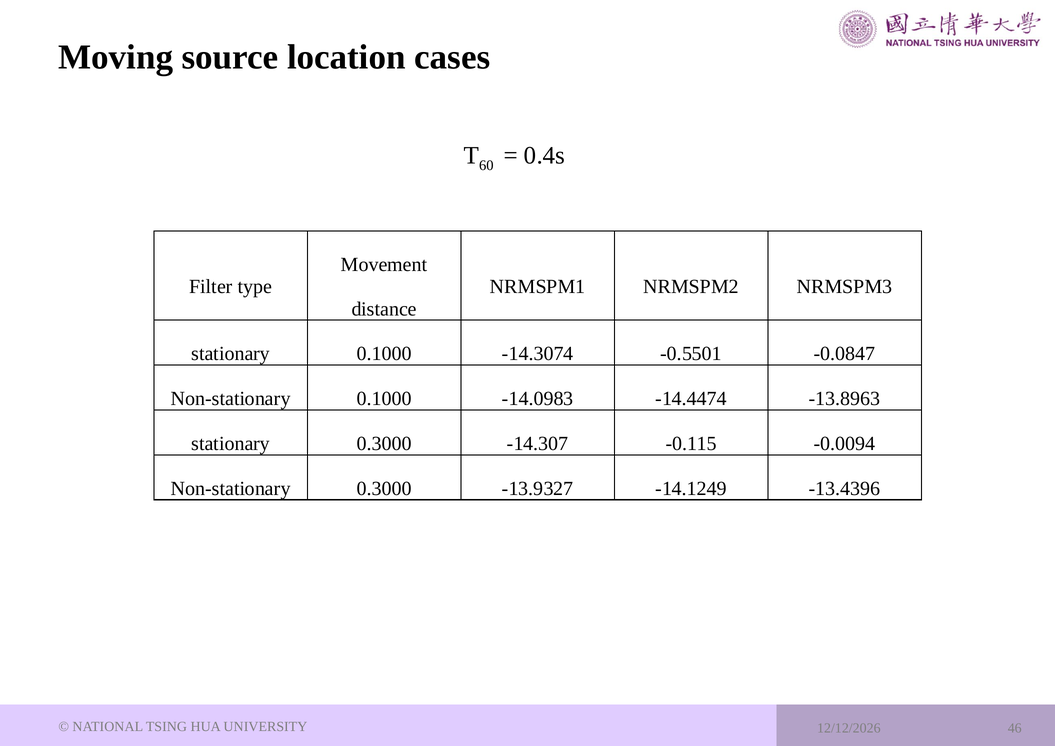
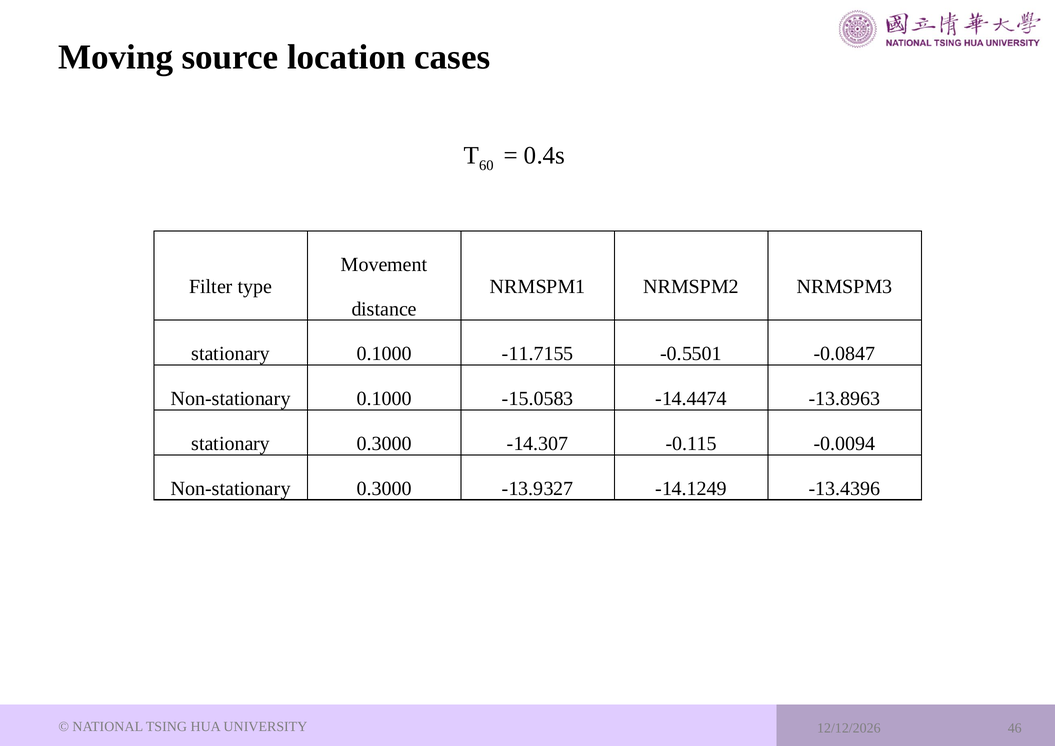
-14.3074: -14.3074 -> -11.7155
-14.0983: -14.0983 -> -15.0583
